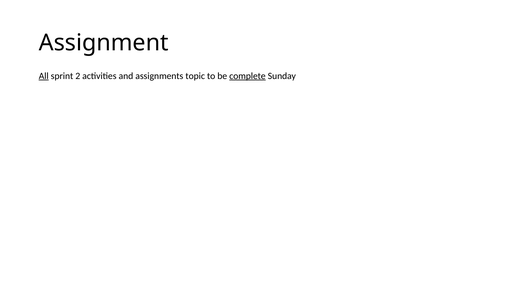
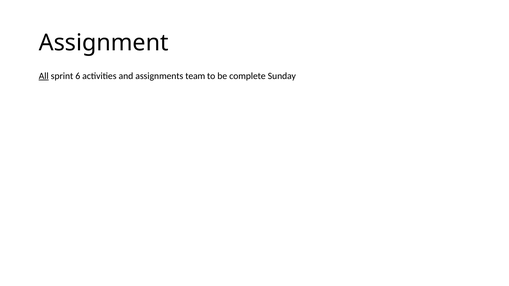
2: 2 -> 6
topic: topic -> team
complete underline: present -> none
